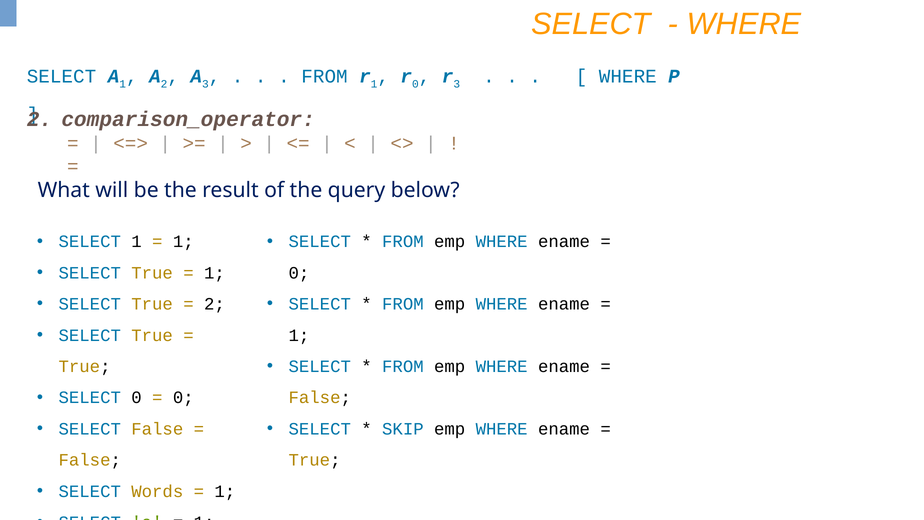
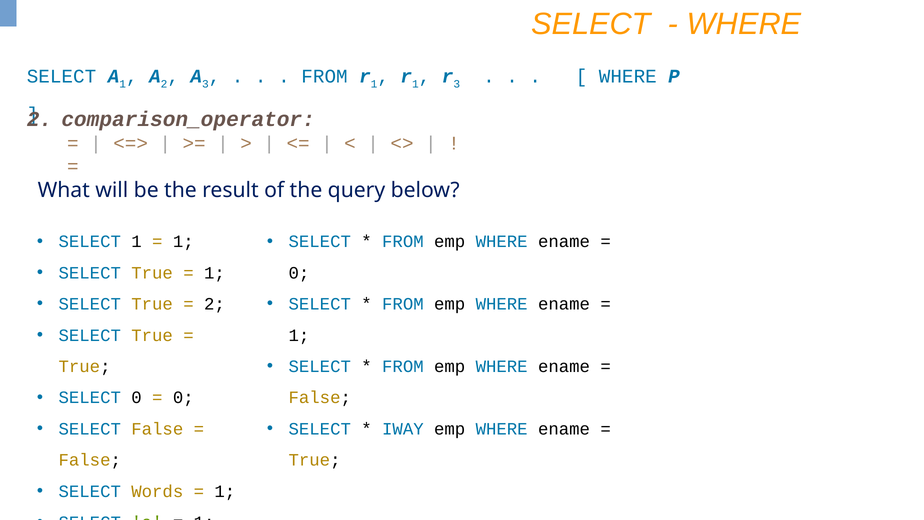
0 at (415, 84): 0 -> 1
SKIP: SKIP -> IWAY
